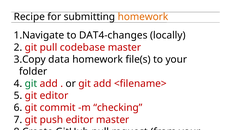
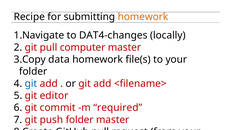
codebase: codebase -> computer
git at (31, 83) colour: green -> blue
checking: checking -> required
push editor: editor -> folder
